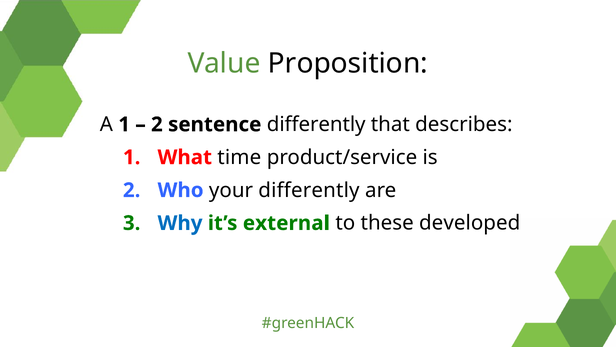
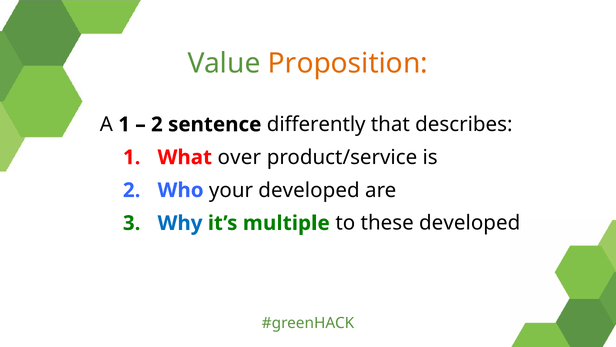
Proposition colour: black -> orange
time: time -> over
your differently: differently -> developed
external: external -> multiple
